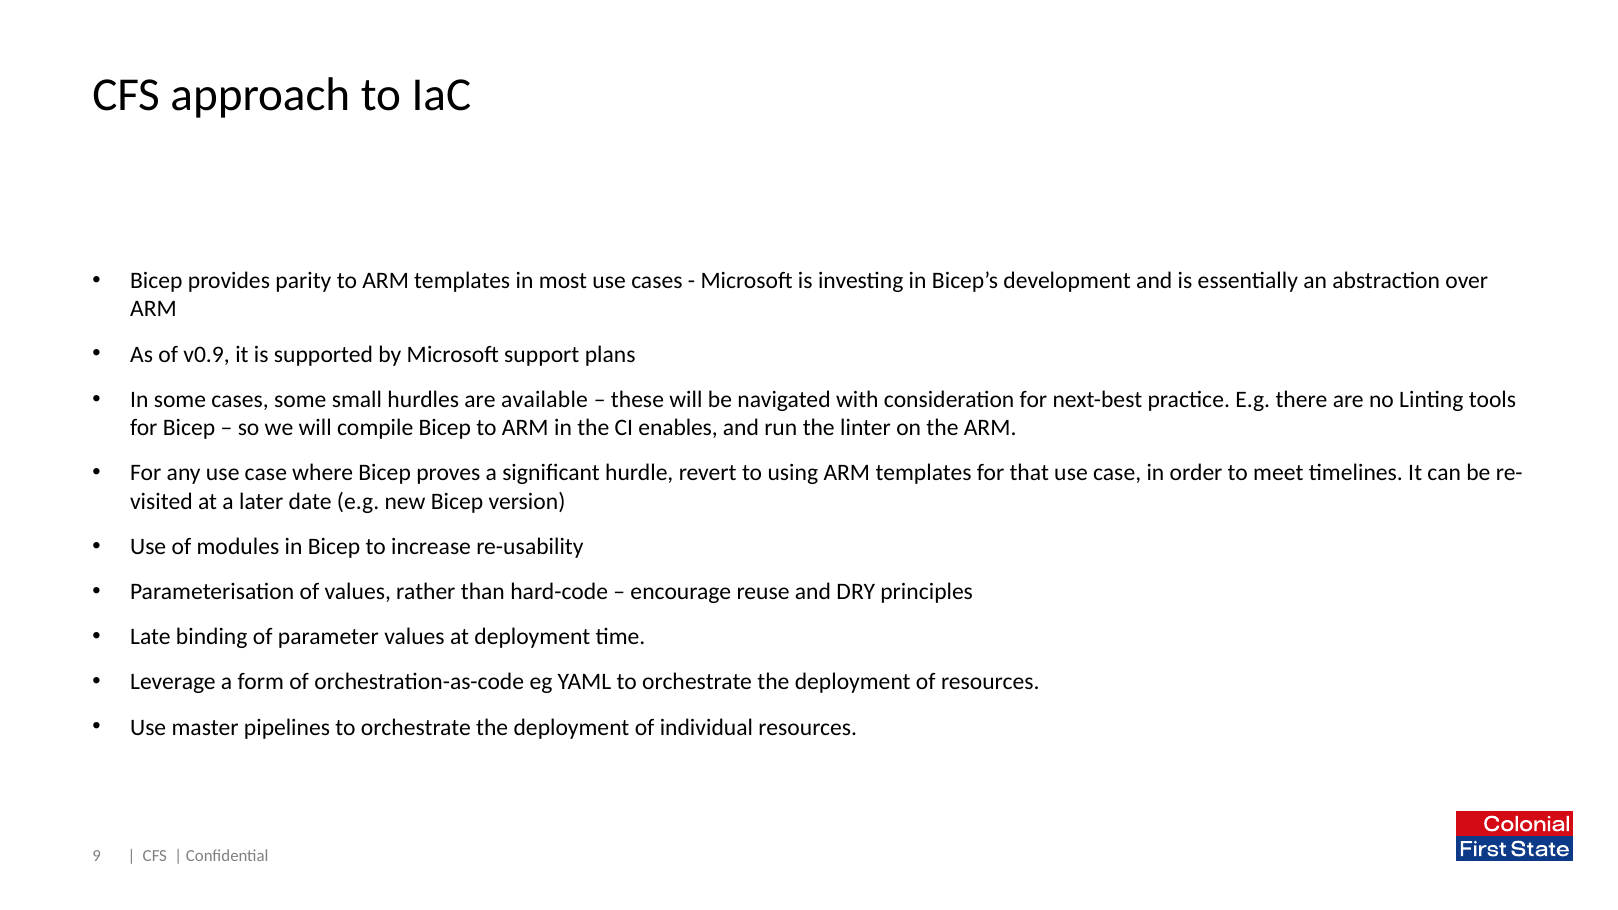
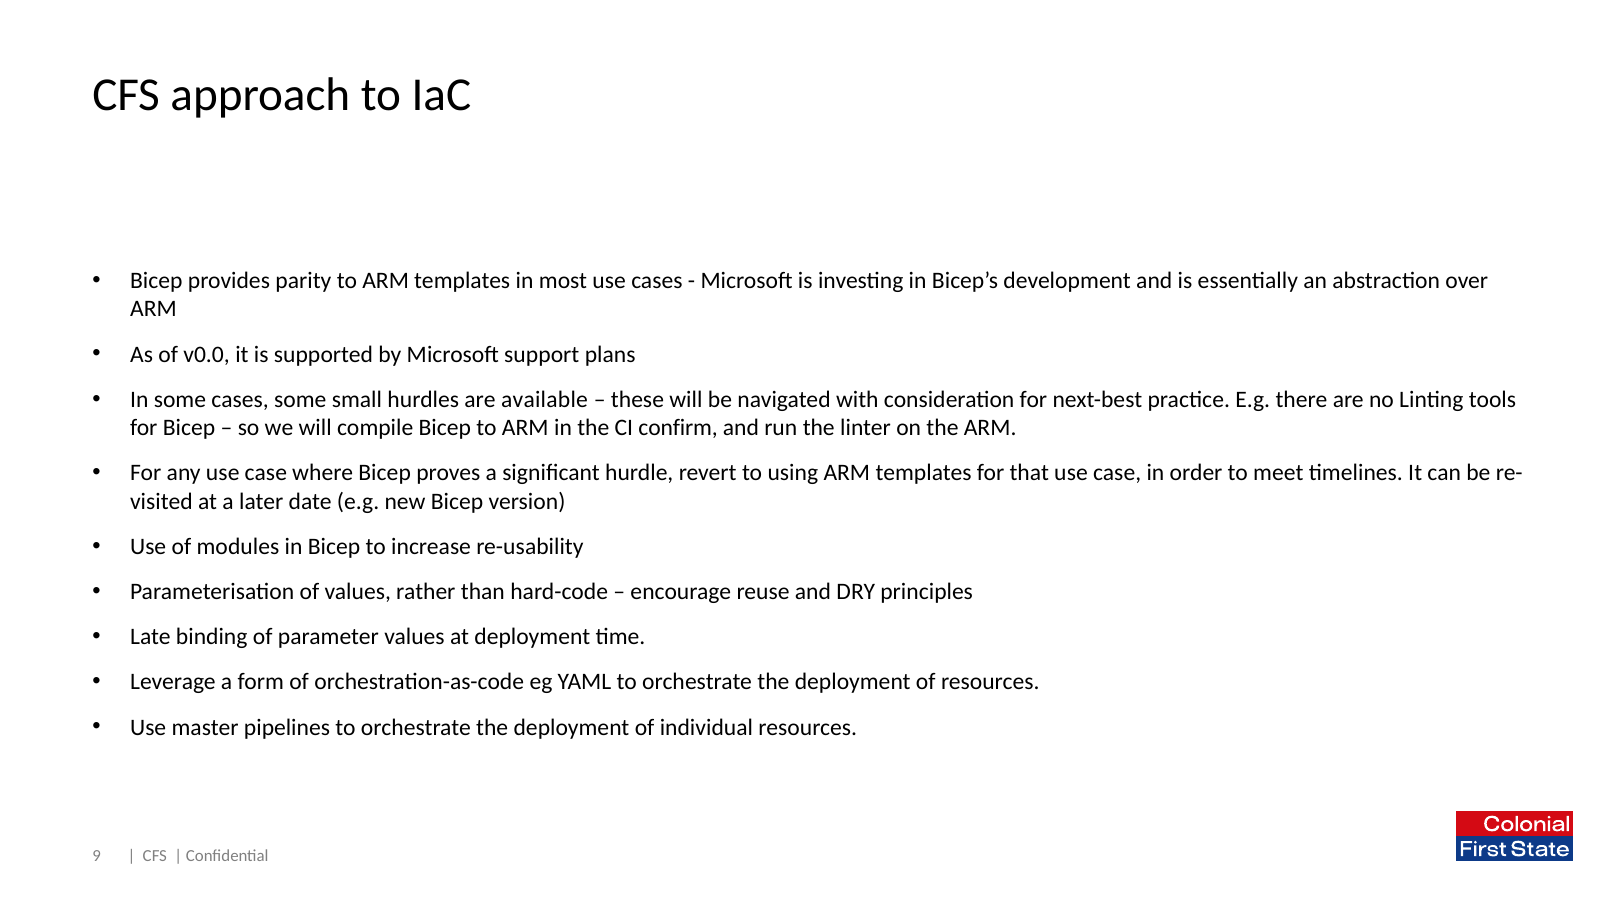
v0.9: v0.9 -> v0.0
enables: enables -> confirm
